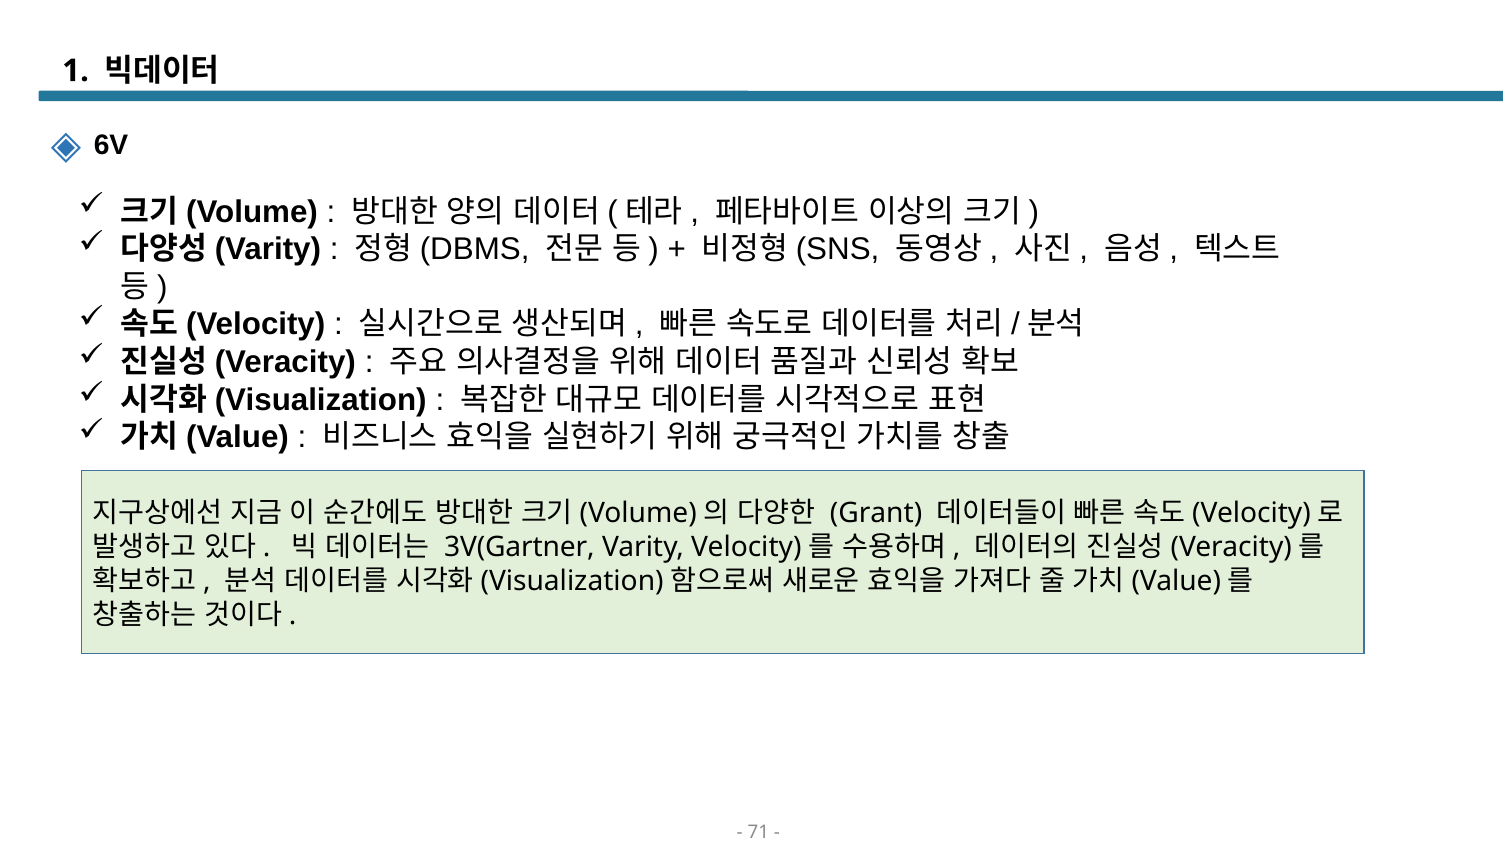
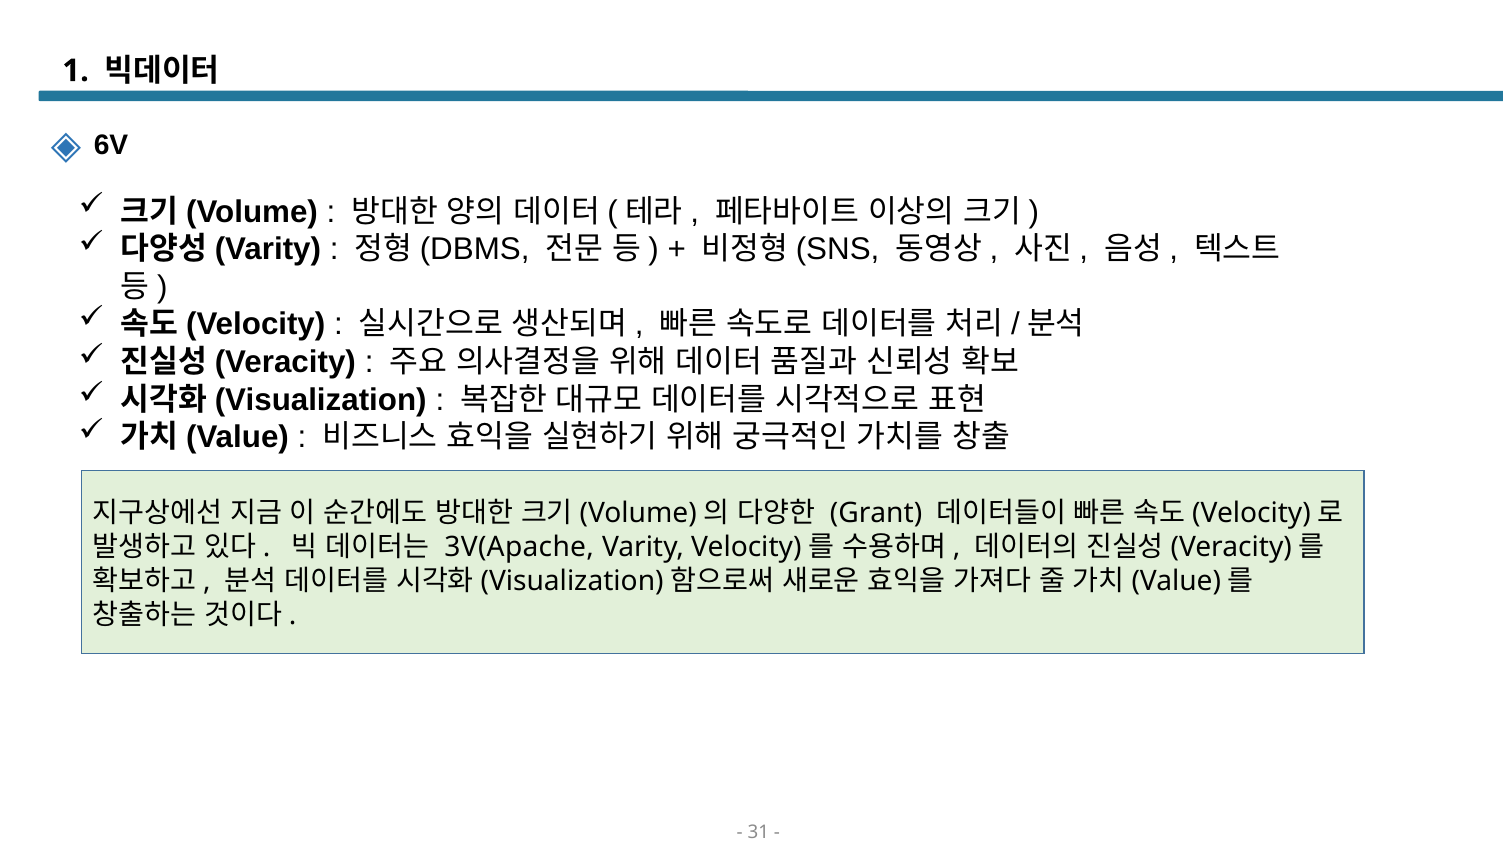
3V(Gartner: 3V(Gartner -> 3V(Apache
71: 71 -> 31
